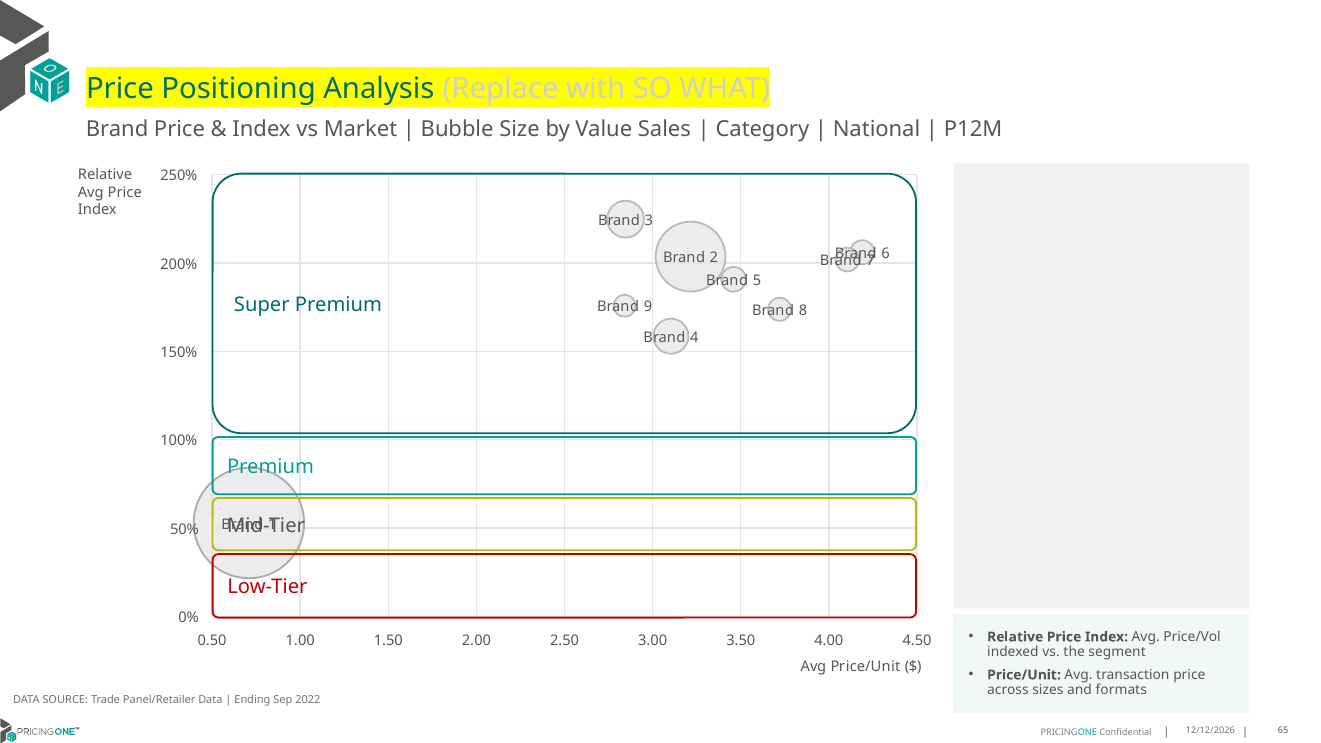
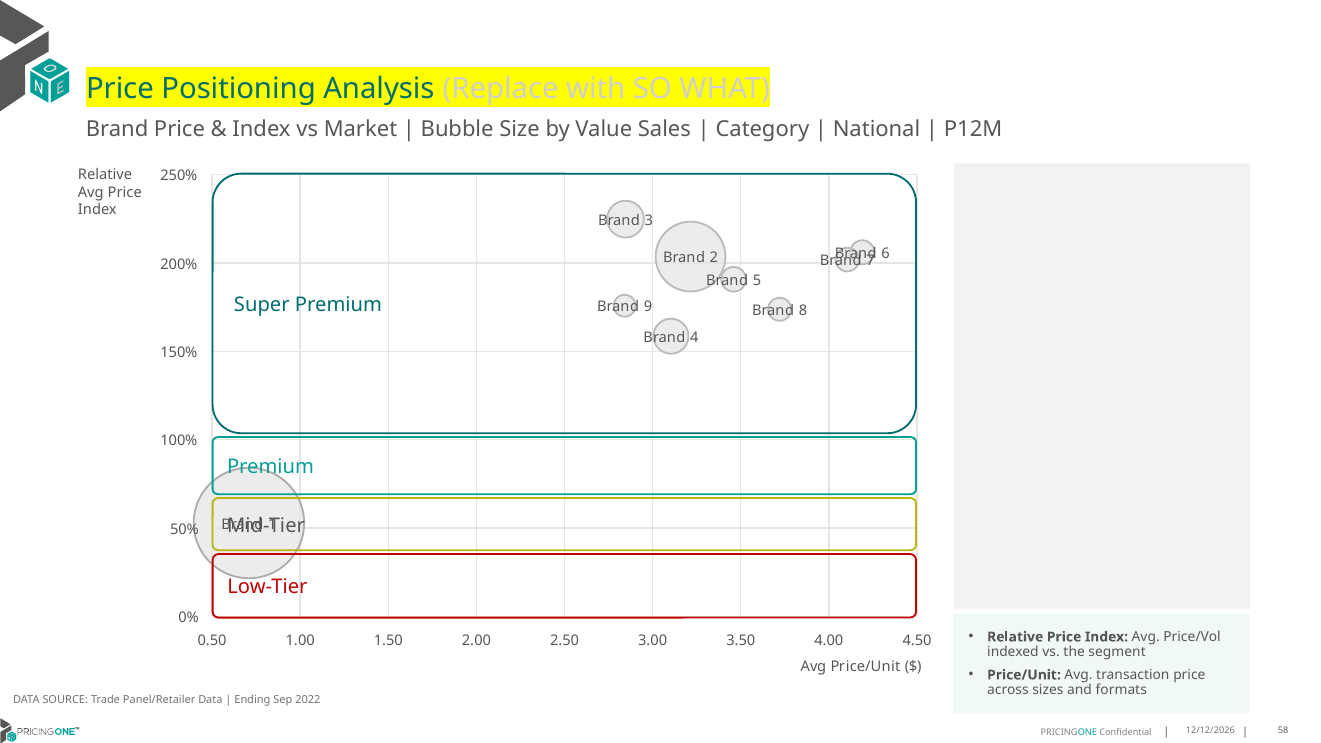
65: 65 -> 58
